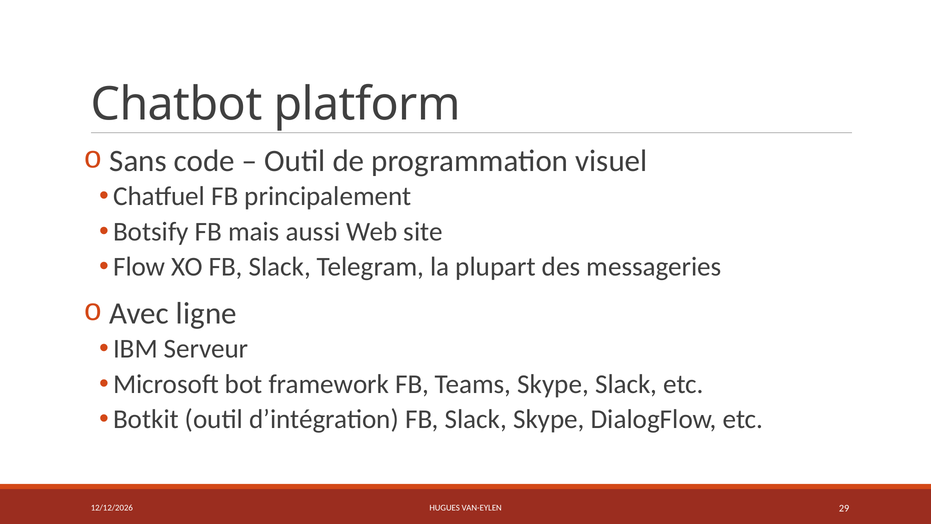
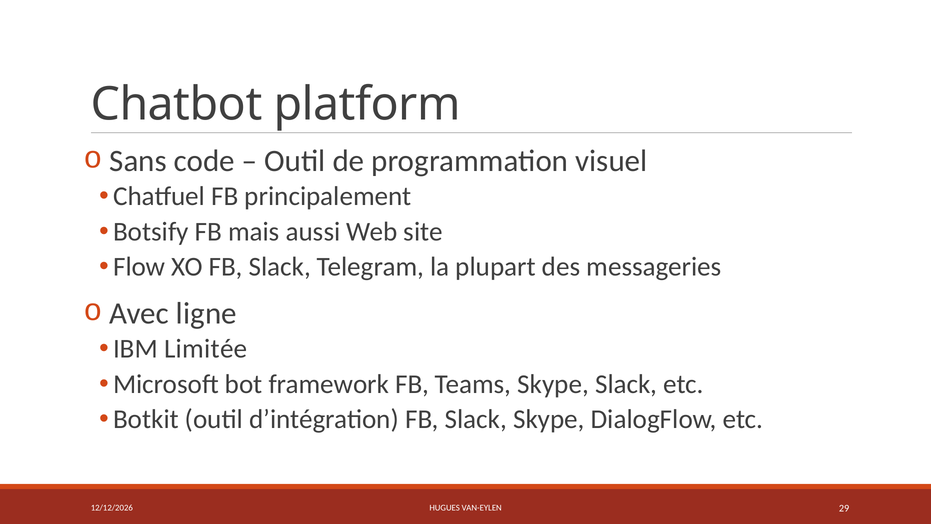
Serveur: Serveur -> Limitée
